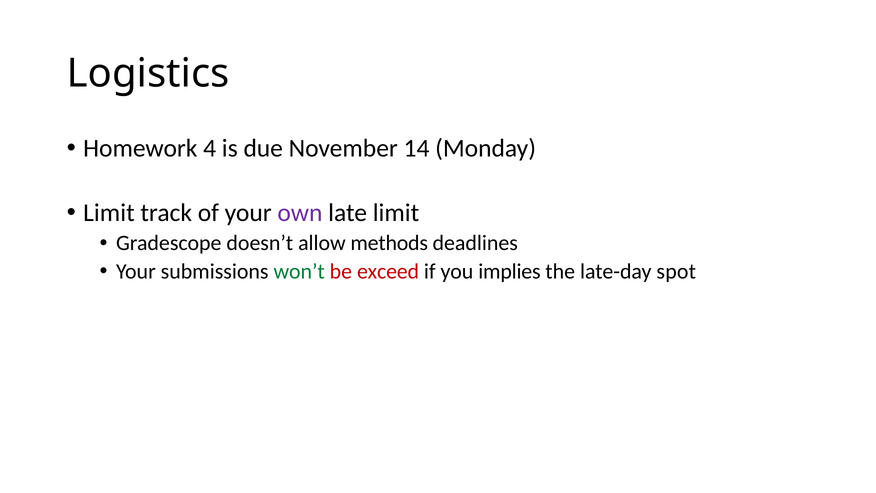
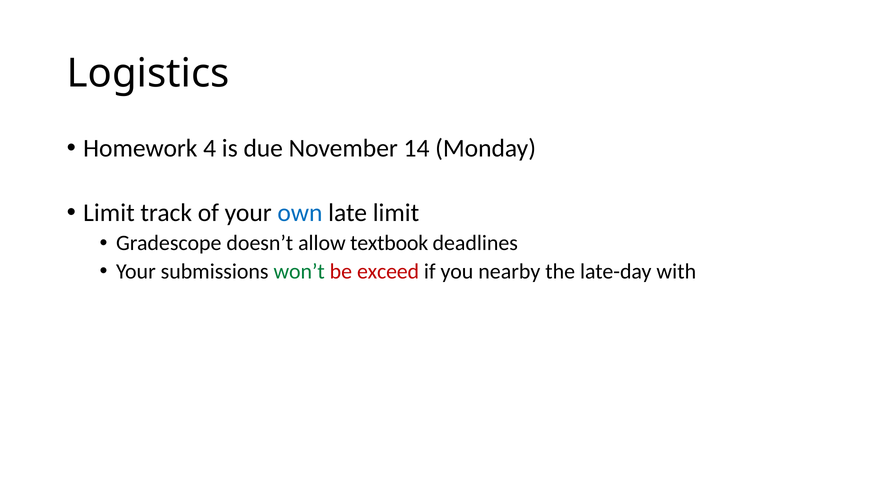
own colour: purple -> blue
methods: methods -> textbook
implies: implies -> nearby
spot: spot -> with
